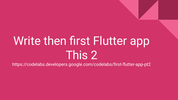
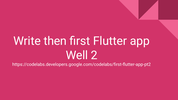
This: This -> Well
